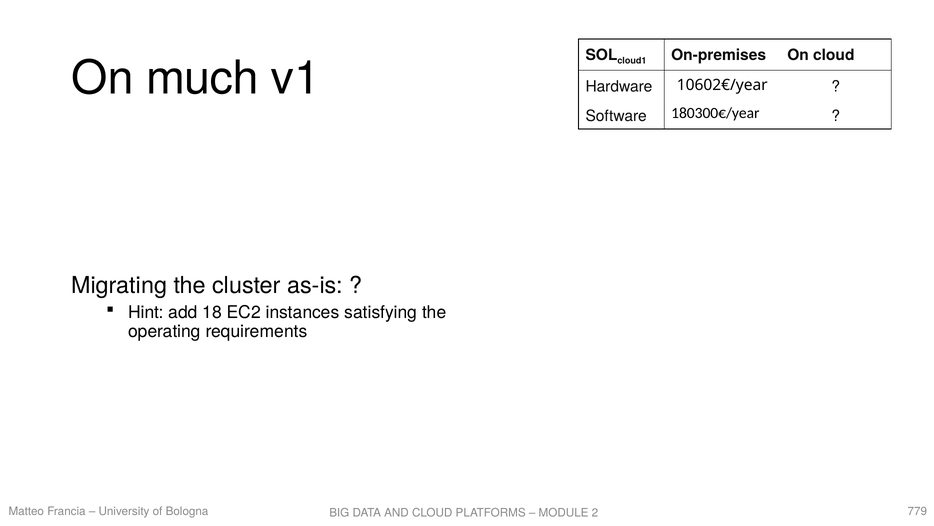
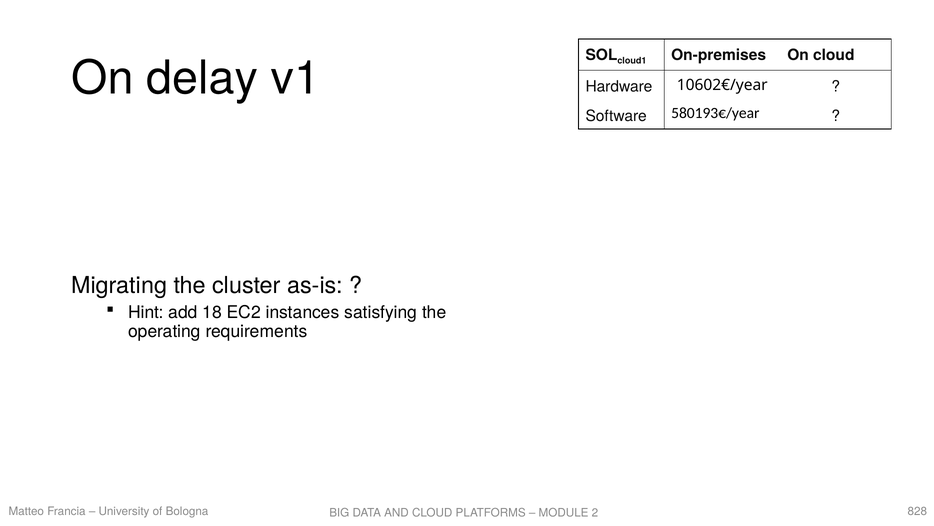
much: much -> delay
180300€/year: 180300€/year -> 580193€/year
779: 779 -> 828
